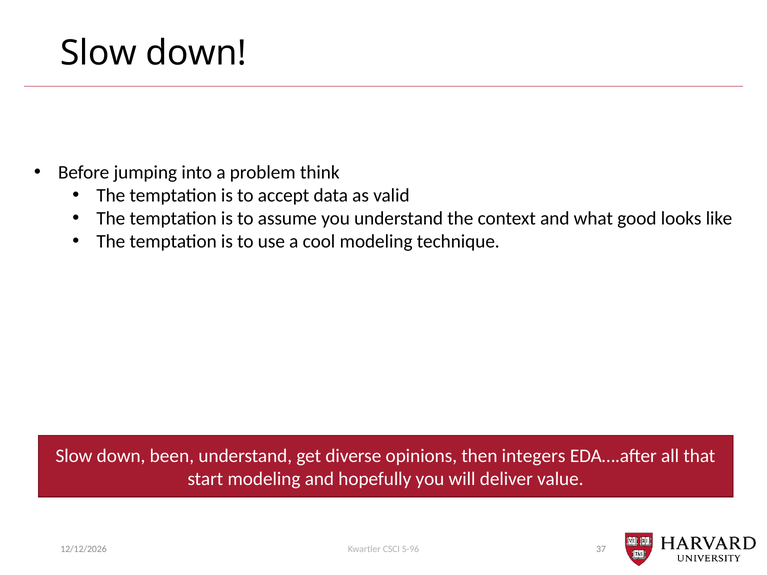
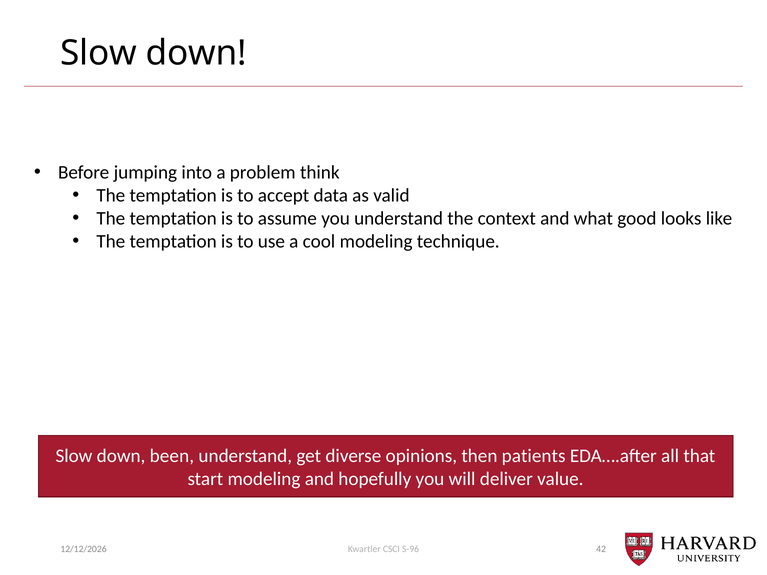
integers: integers -> patients
37: 37 -> 42
